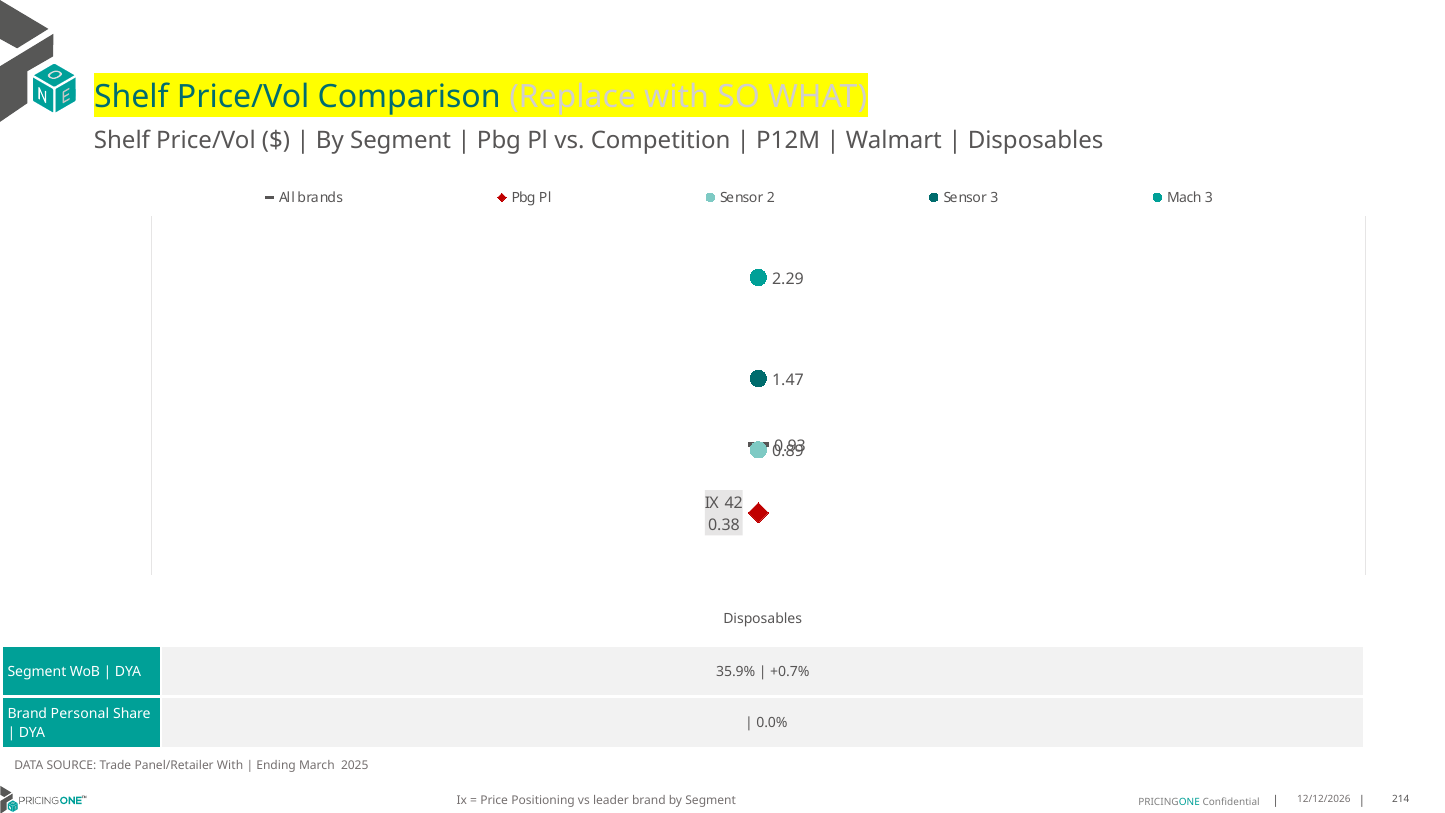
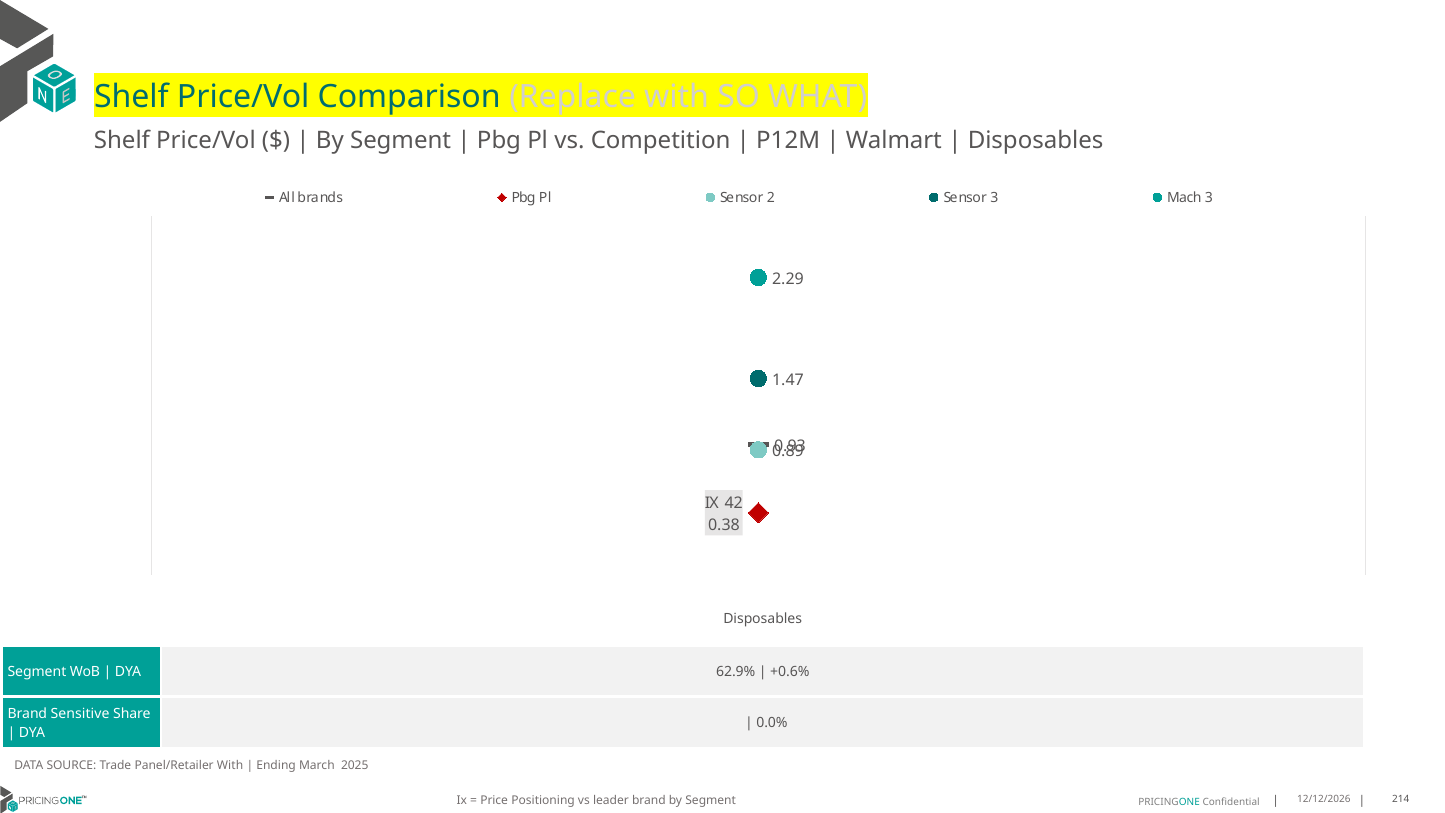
35.9%: 35.9% -> 62.9%
+0.7%: +0.7% -> +0.6%
Personal: Personal -> Sensitive
